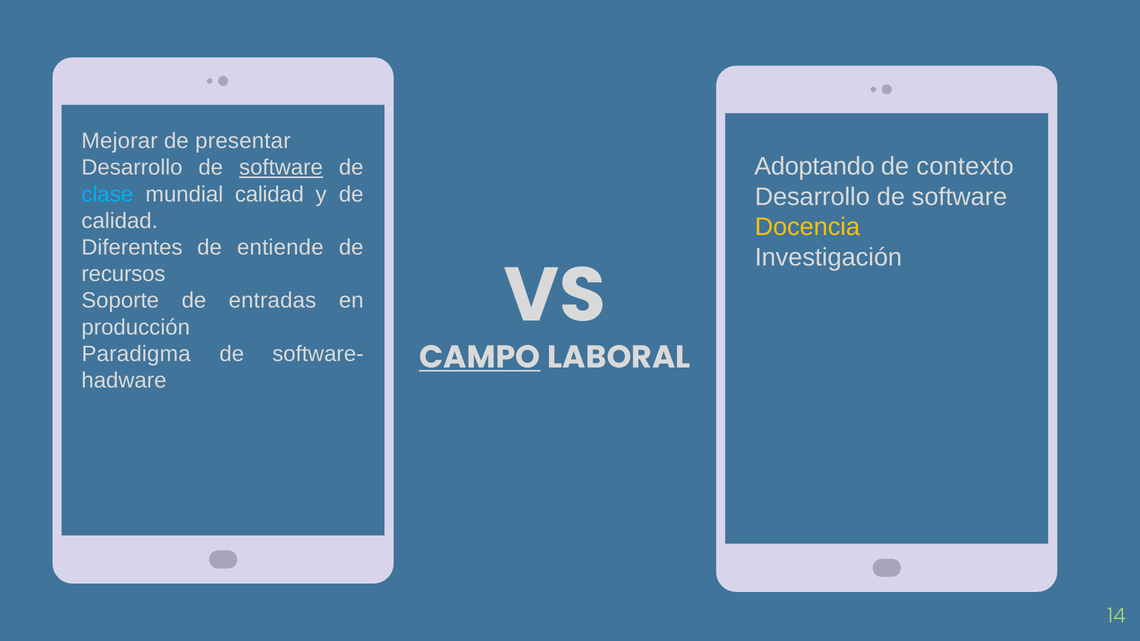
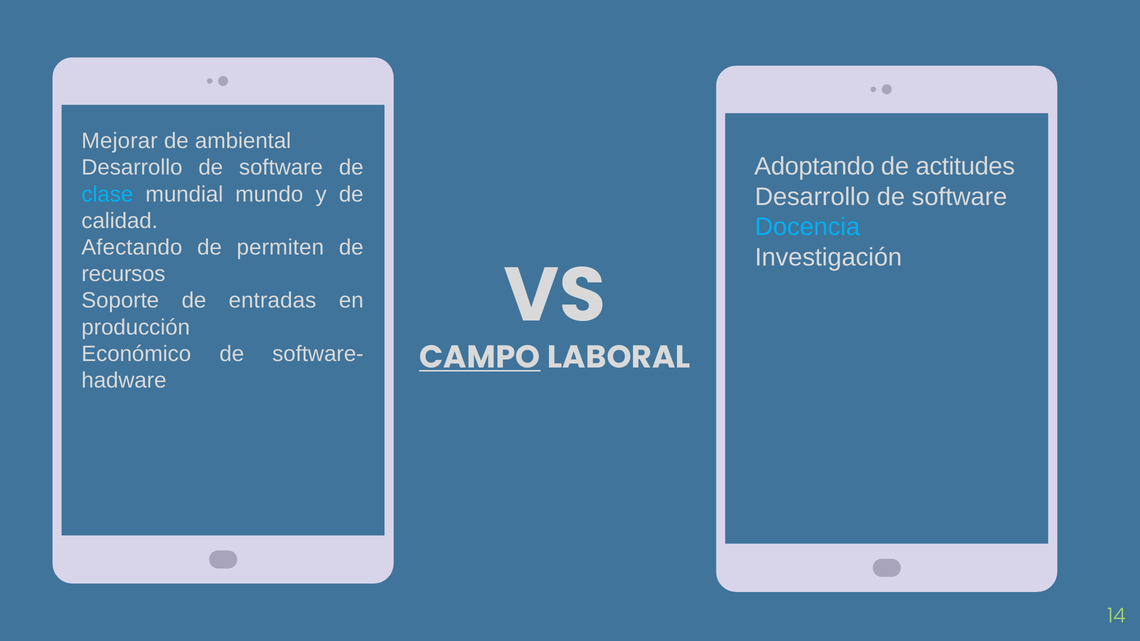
presentar: presentar -> ambiental
contexto: contexto -> actitudes
software at (281, 168) underline: present -> none
mundial calidad: calidad -> mundo
Docencia colour: yellow -> light blue
Diferentes: Diferentes -> Afectando
entiende: entiende -> permiten
Paradigma: Paradigma -> Económico
